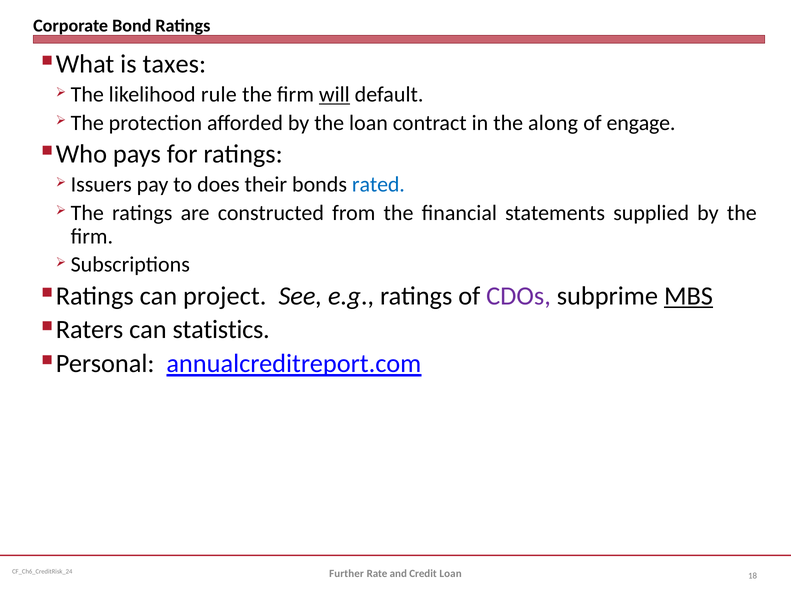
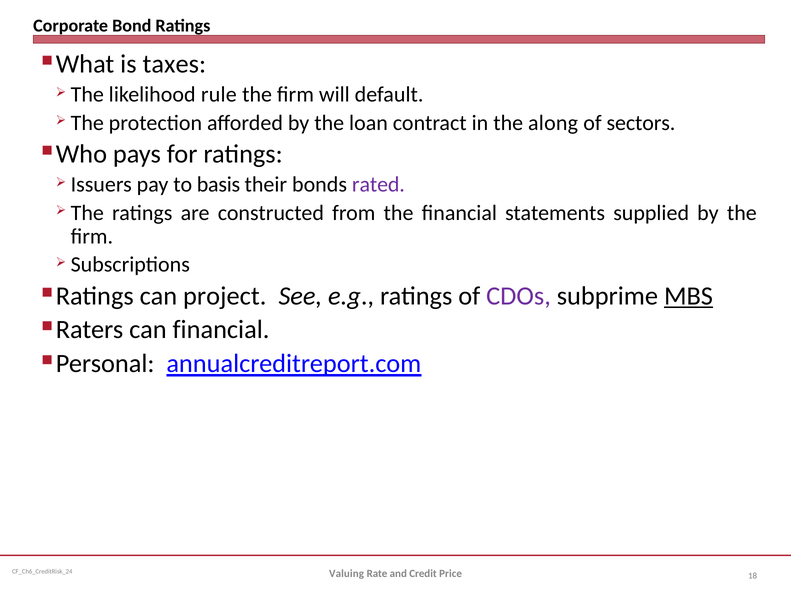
will underline: present -> none
engage: engage -> sectors
does: does -> basis
rated colour: blue -> purple
can statistics: statistics -> financial
Further: Further -> Valuing
Credit Loan: Loan -> Price
